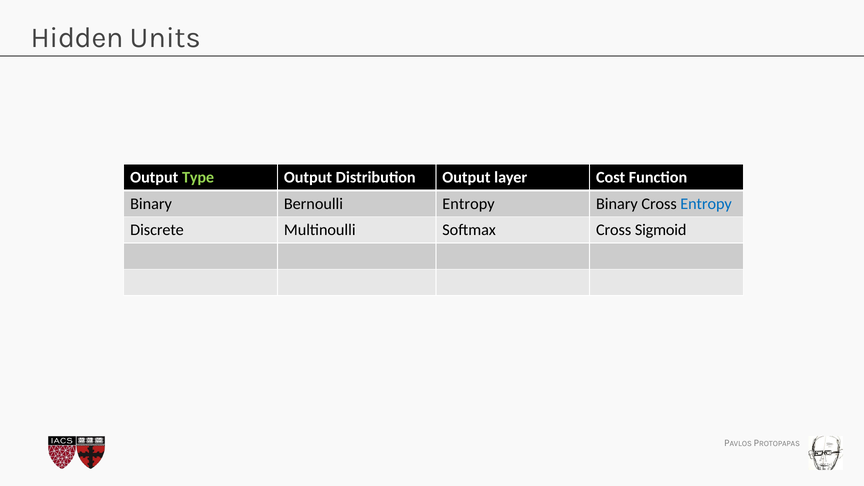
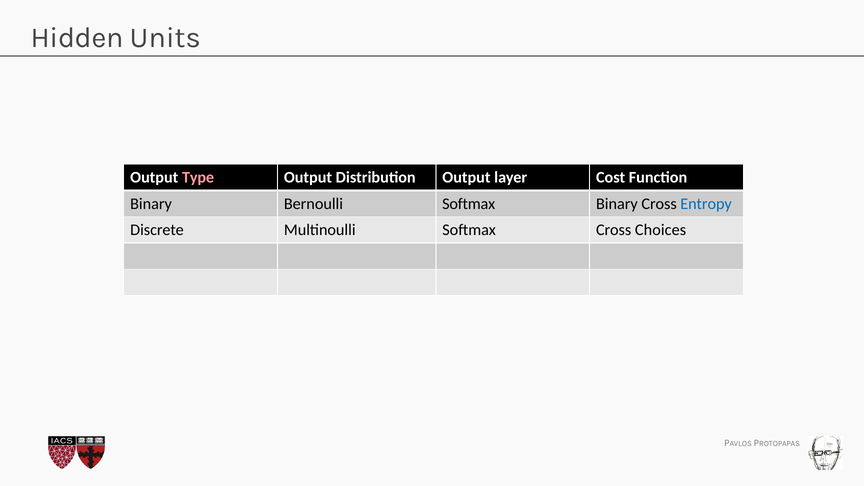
Type colour: light green -> pink
Bernoulli Entropy: Entropy -> Softmax
Sigmoid: Sigmoid -> Choices
